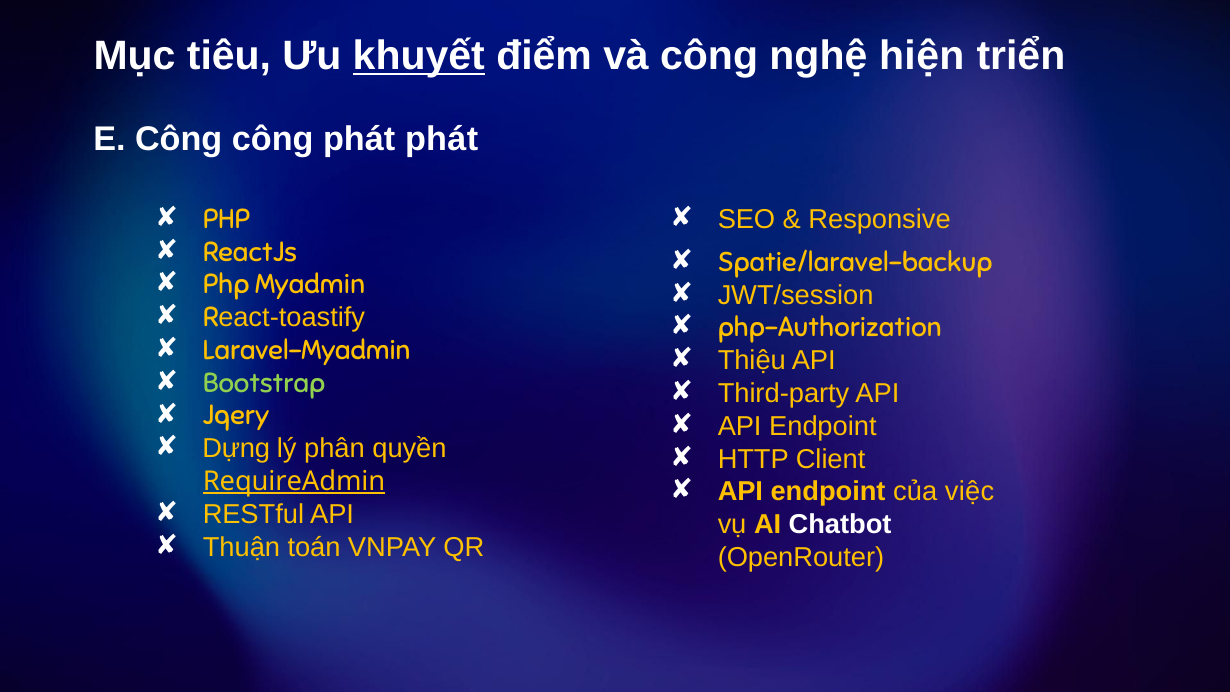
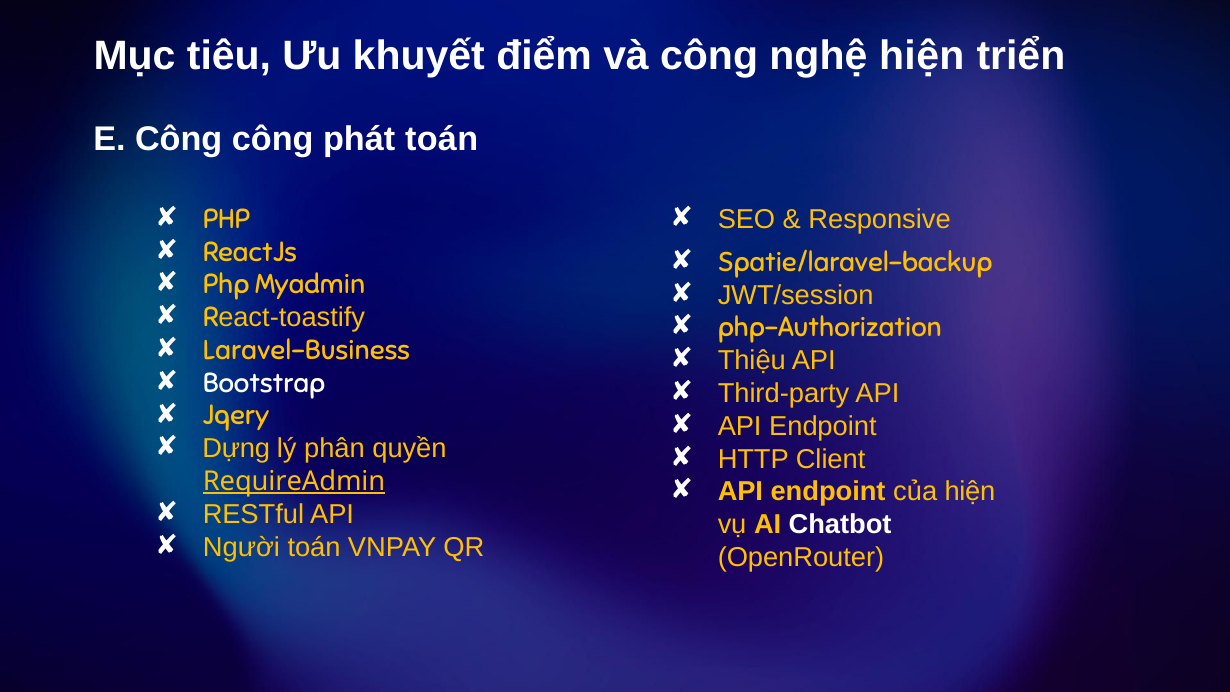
khuyết underline: present -> none
phát phát: phát -> toán
Laravel-Myadmin: Laravel-Myadmin -> Laravel-Business
Bootstrap colour: light green -> white
của việc: việc -> hiện
Thuận: Thuận -> Người
